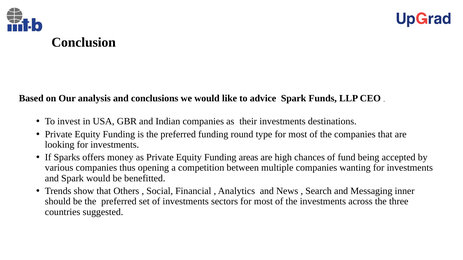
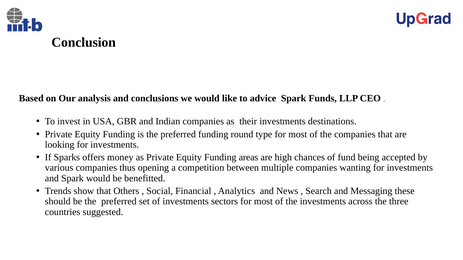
inner: inner -> these
